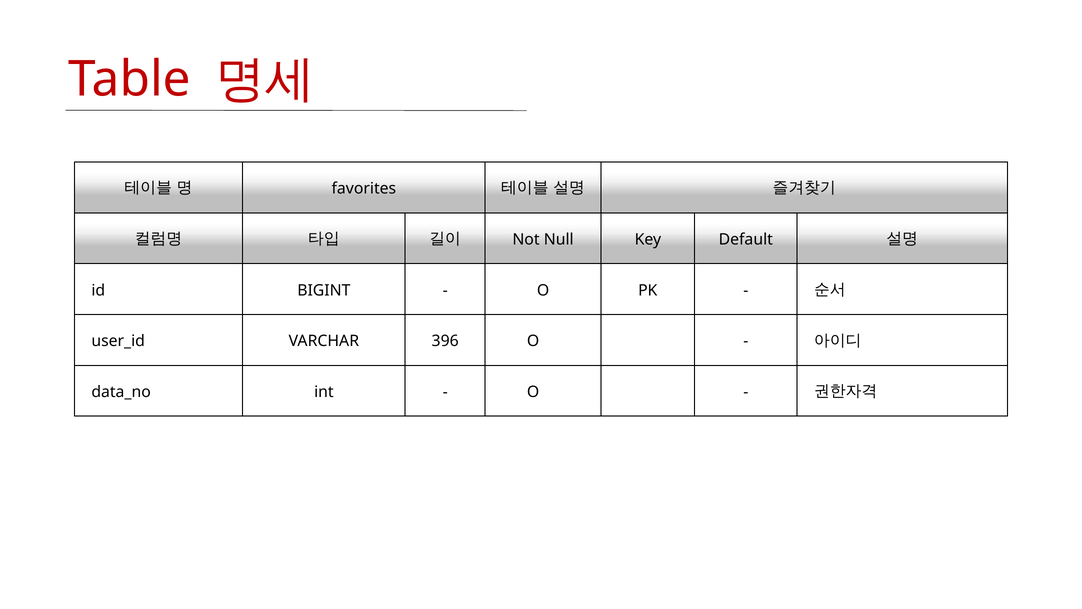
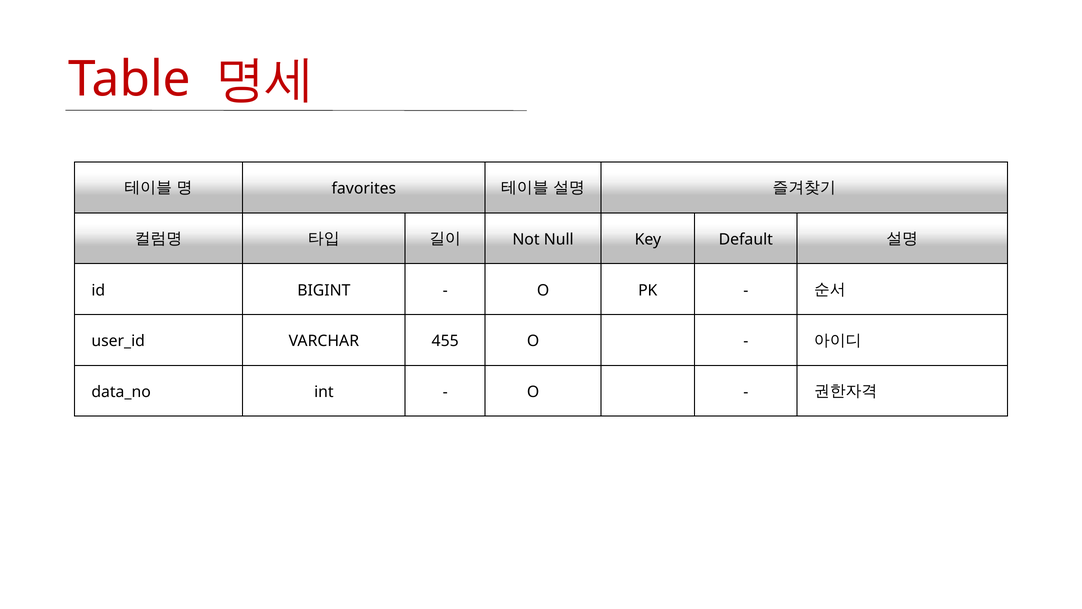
396: 396 -> 455
